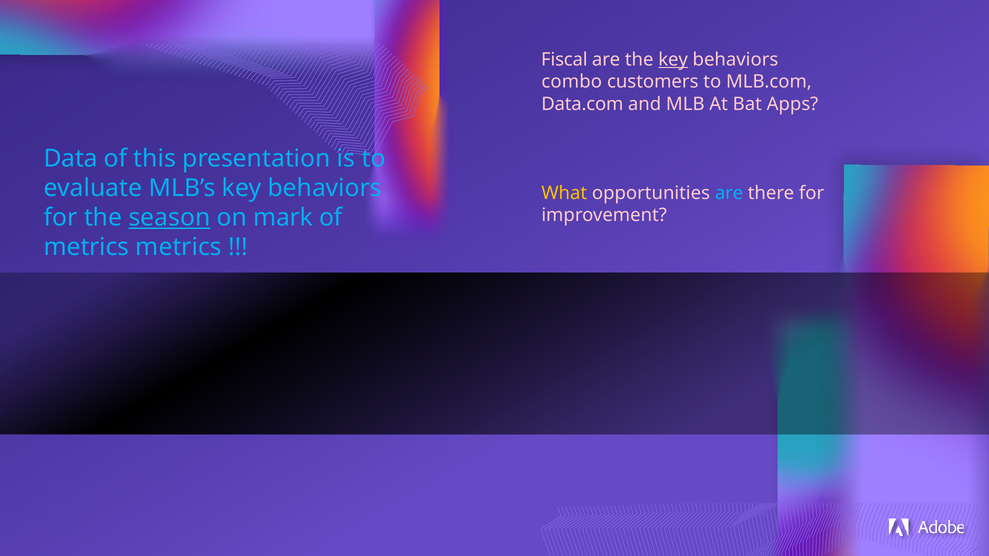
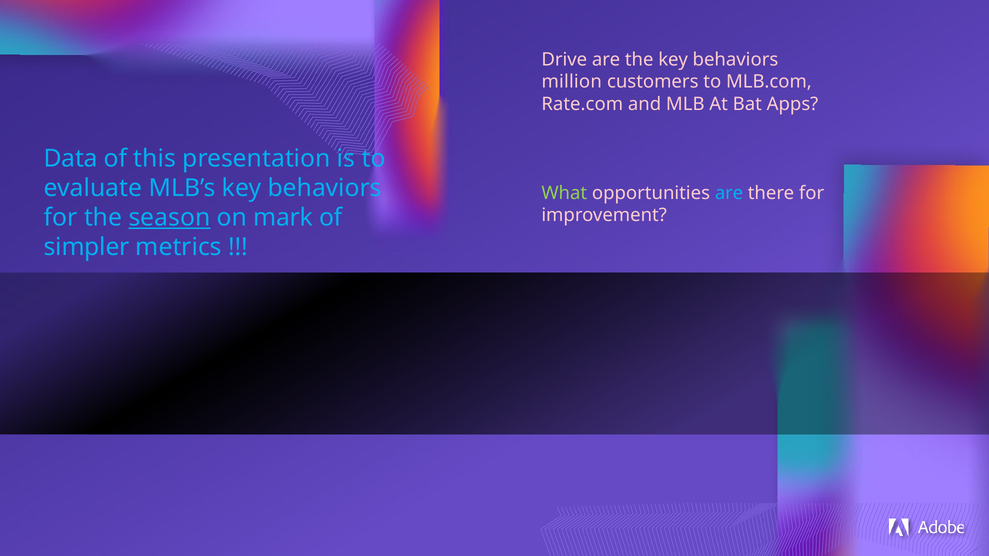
Fiscal: Fiscal -> Drive
key at (673, 60) underline: present -> none
combo: combo -> million
Data.com: Data.com -> Rate.com
What colour: yellow -> light green
metrics at (87, 248): metrics -> simpler
